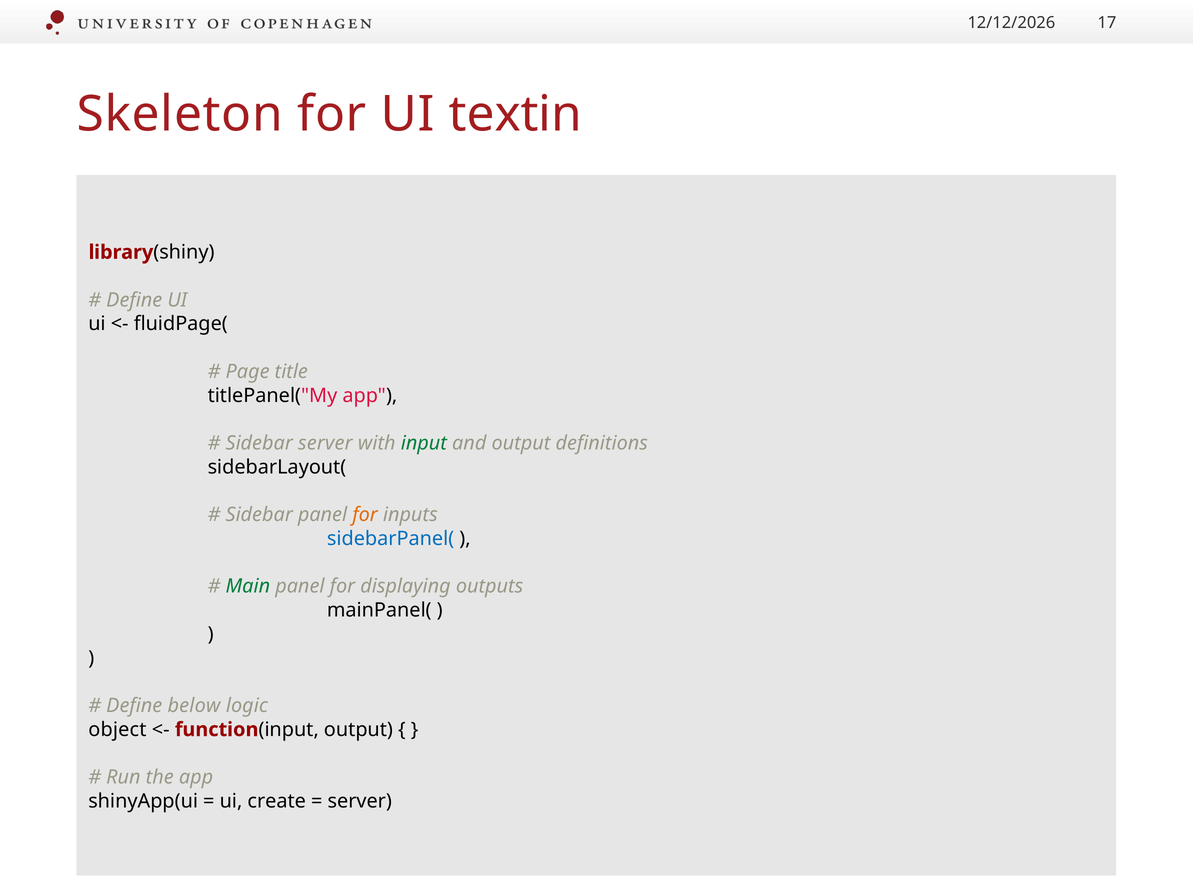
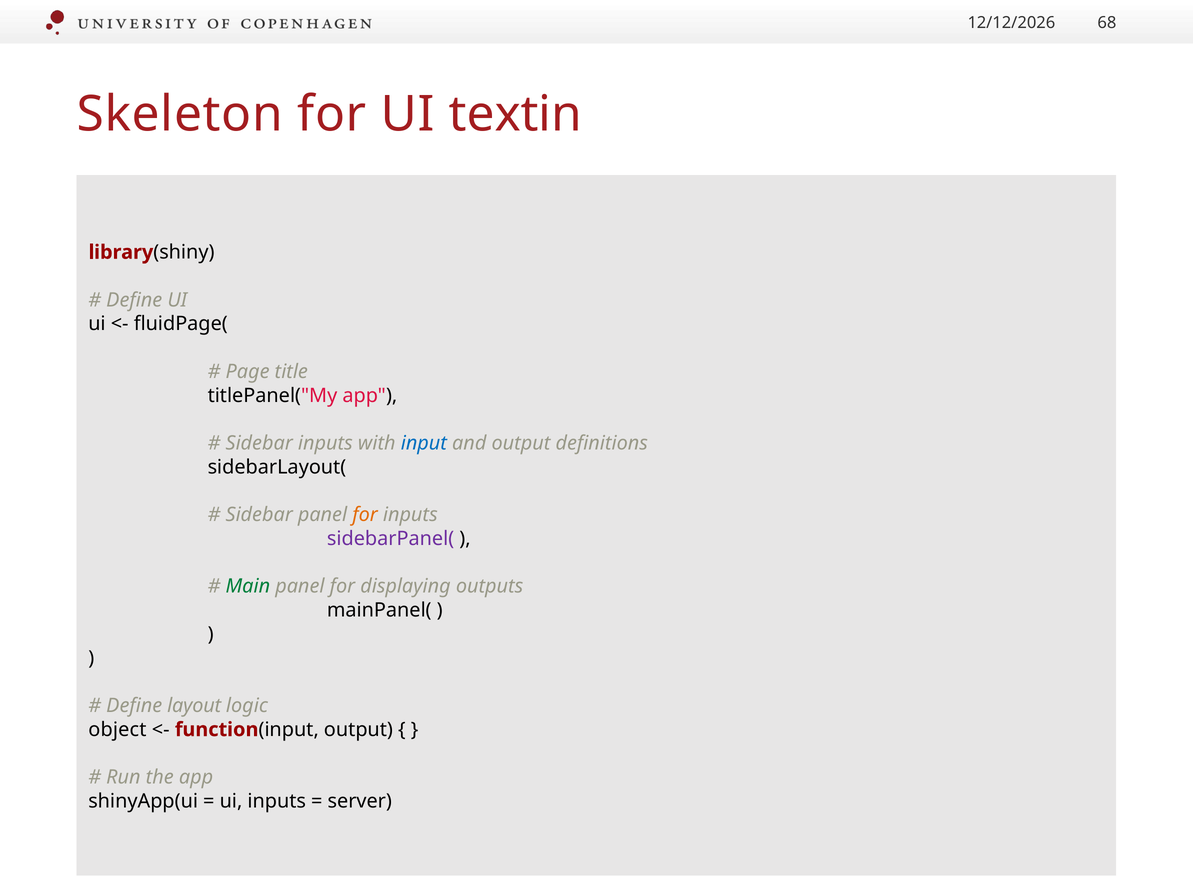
17: 17 -> 68
Sidebar server: server -> inputs
input colour: green -> blue
sidebarPanel( colour: blue -> purple
below: below -> layout
ui create: create -> inputs
